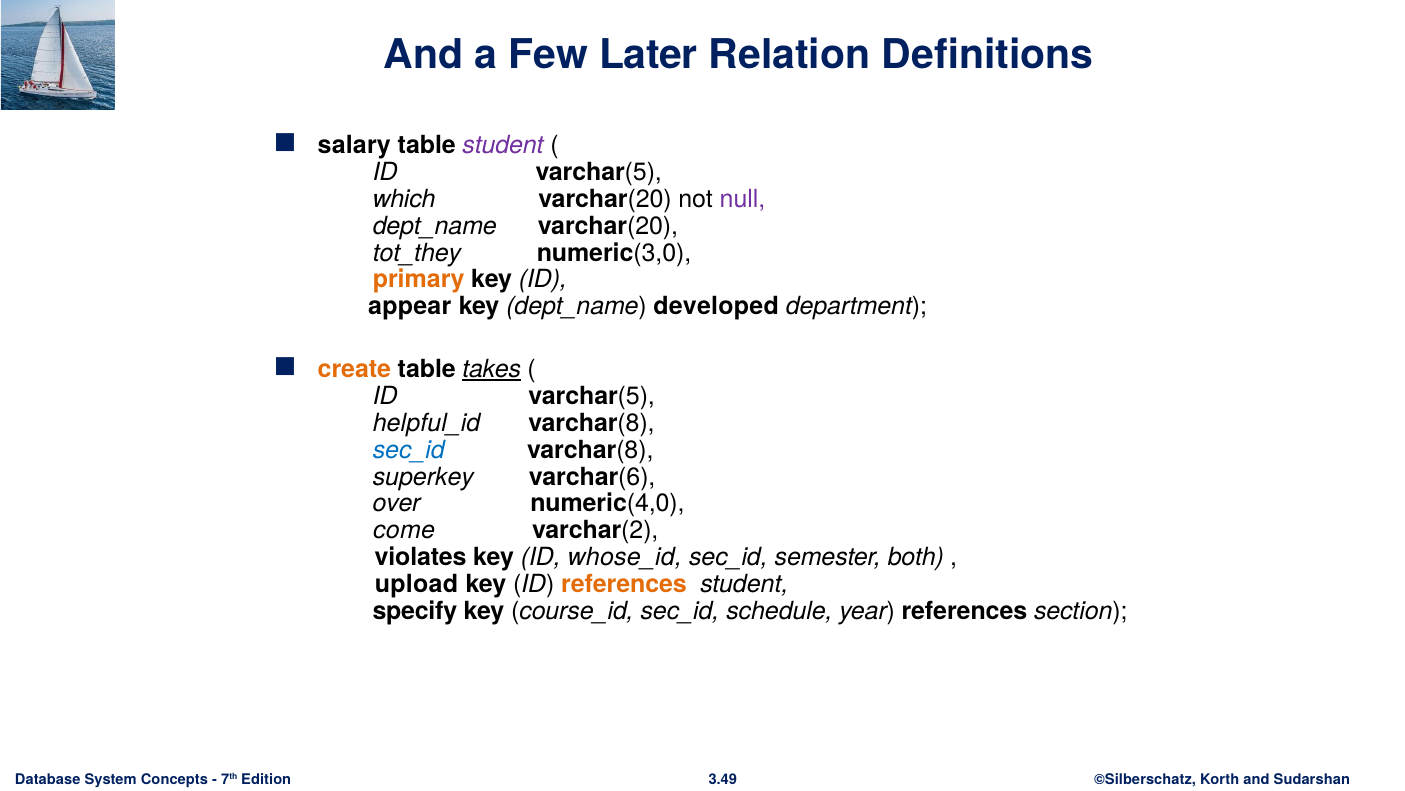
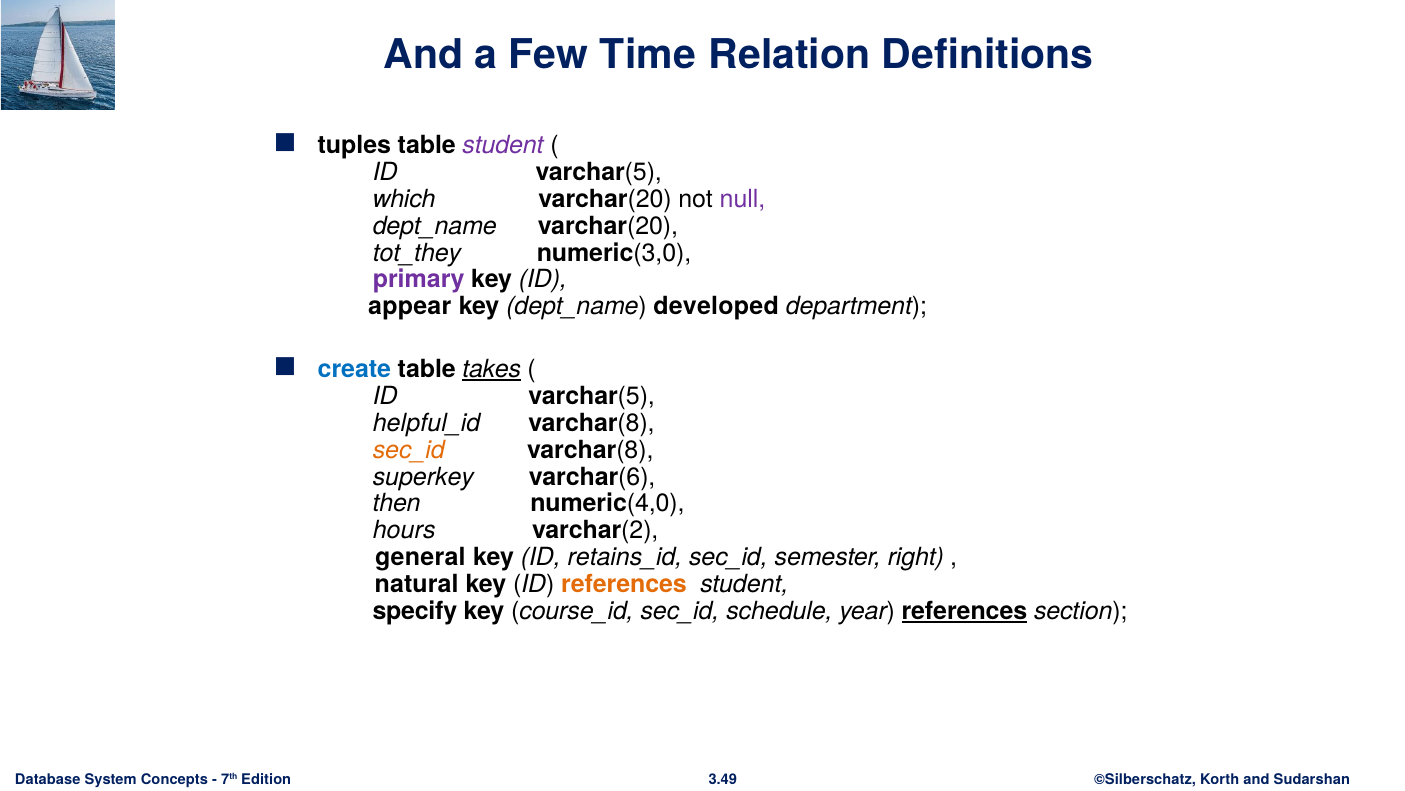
Later: Later -> Time
salary: salary -> tuples
primary colour: orange -> purple
create colour: orange -> blue
sec_id at (409, 449) colour: blue -> orange
over: over -> then
come: come -> hours
violates: violates -> general
whose_id: whose_id -> retains_id
both: both -> right
upload: upload -> natural
references at (964, 611) underline: none -> present
